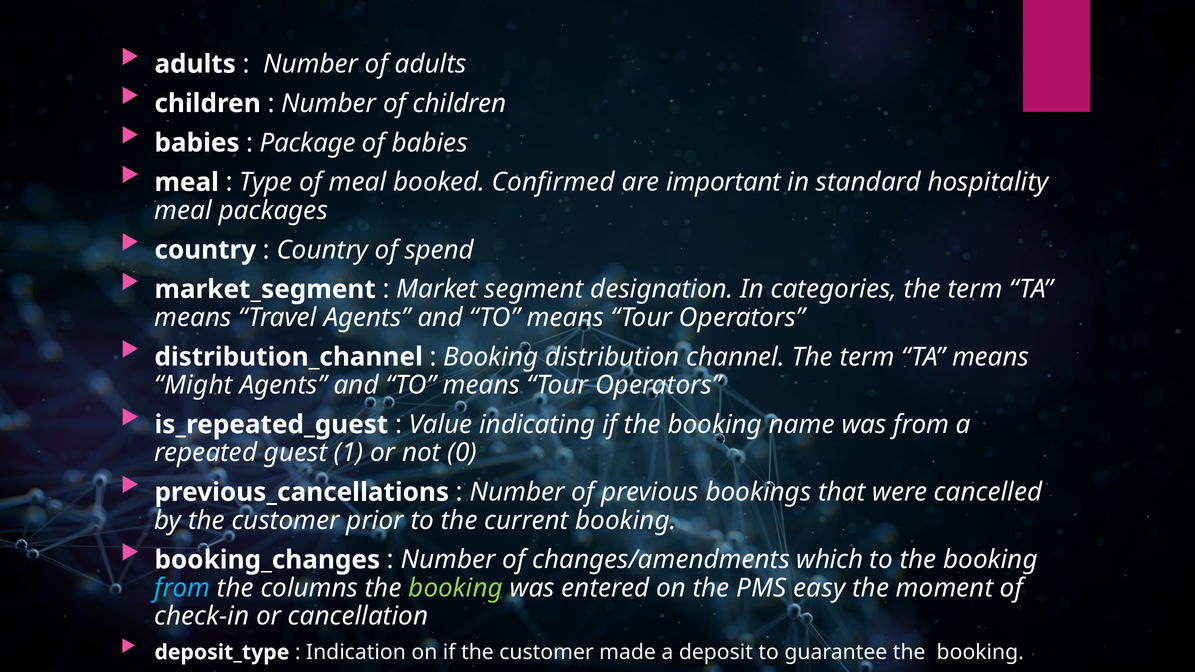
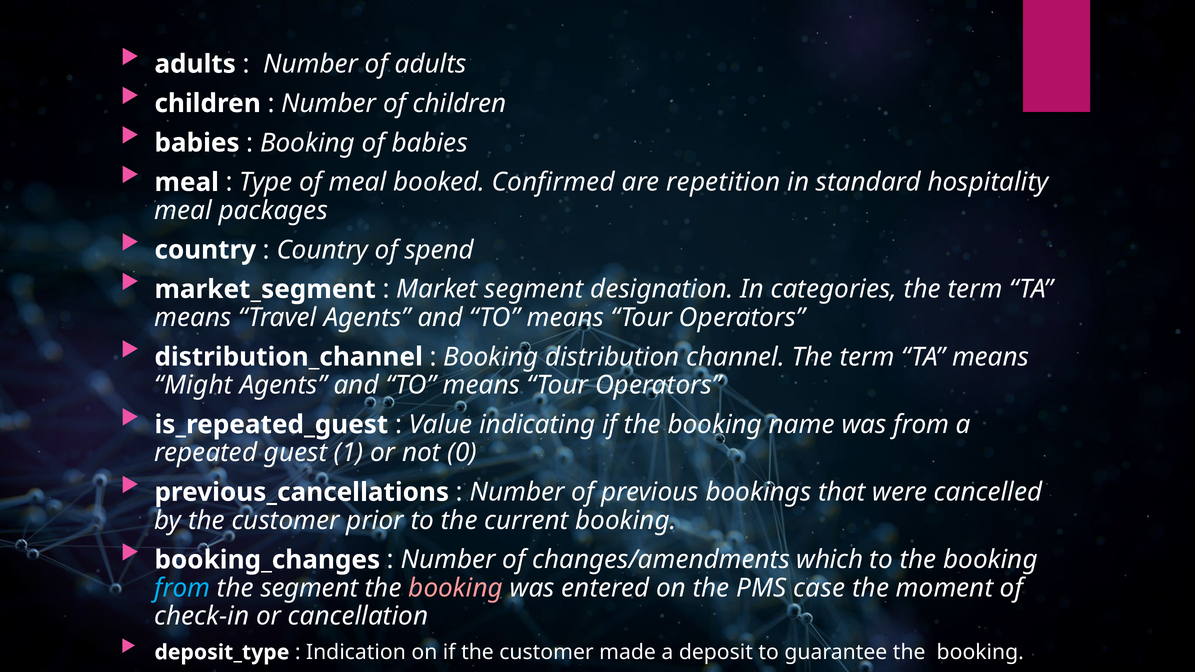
Package at (308, 143): Package -> Booking
important: important -> repetition
the columns: columns -> segment
booking at (456, 588) colour: light green -> pink
easy: easy -> case
